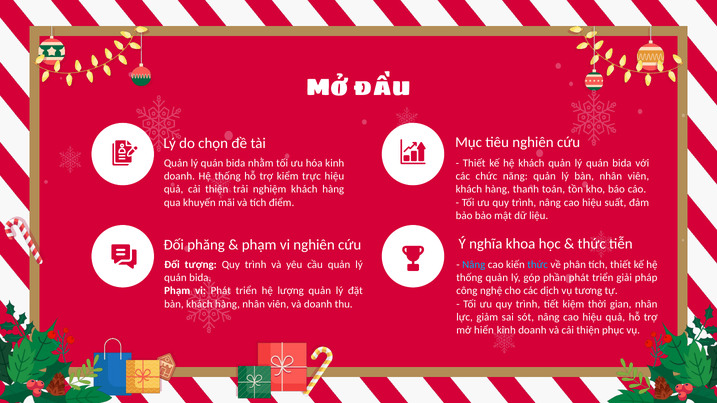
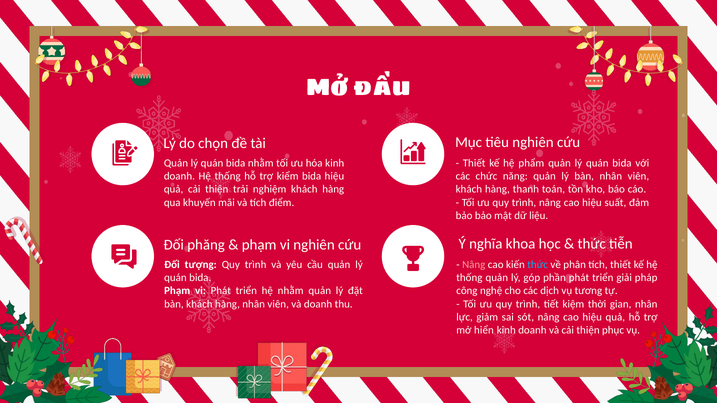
hệ khách: khách -> phẩm
kiểm trực: trực -> bida
Nâng at (474, 265) colour: light blue -> pink
hệ lượng: lượng -> nhằm
